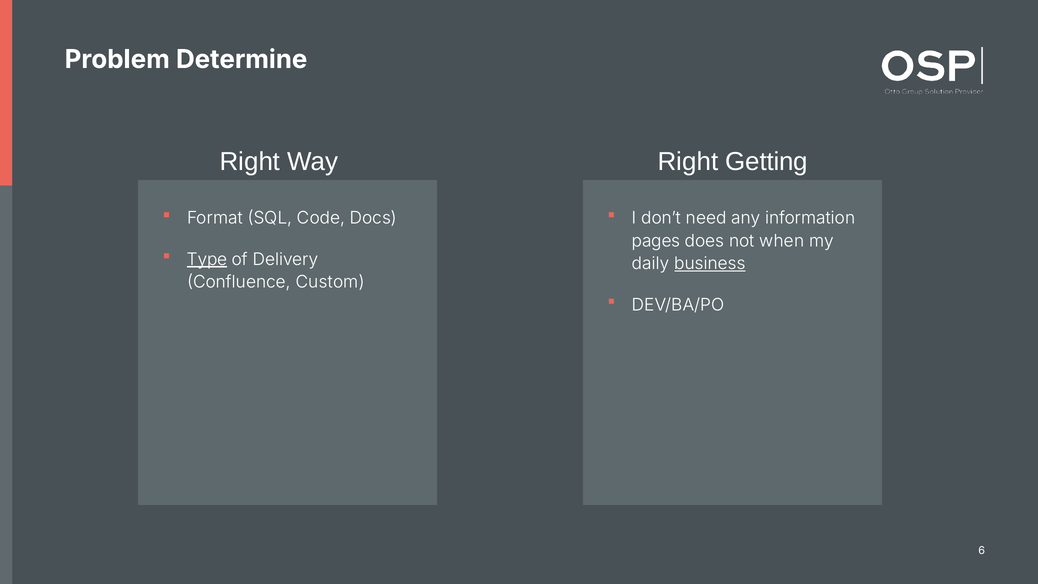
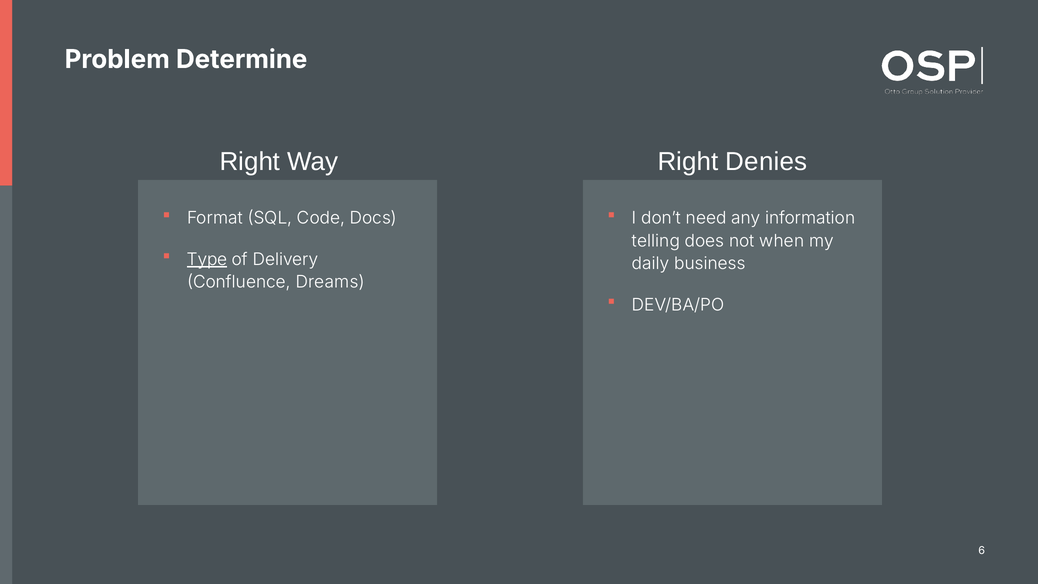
Getting: Getting -> Denies
pages: pages -> telling
business underline: present -> none
Custom: Custom -> Dreams
